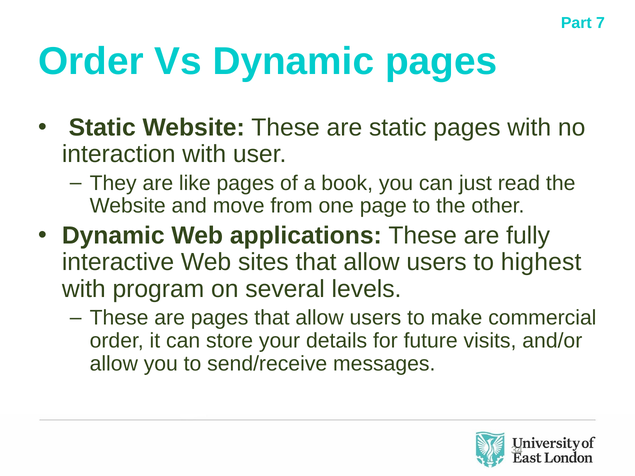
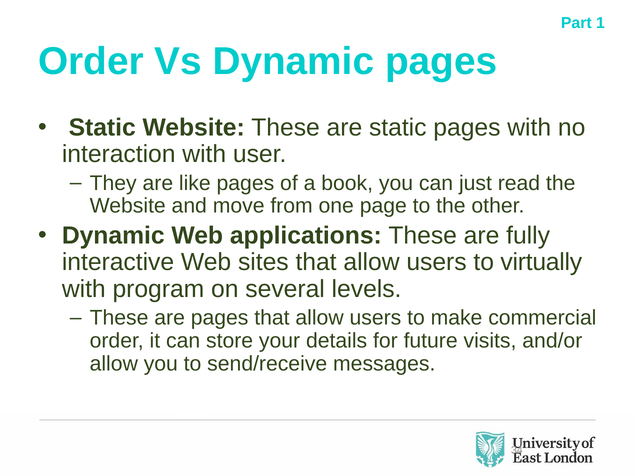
7: 7 -> 1
highest: highest -> virtually
